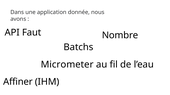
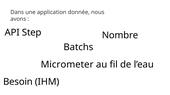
Faut: Faut -> Step
Affiner: Affiner -> Besoin
